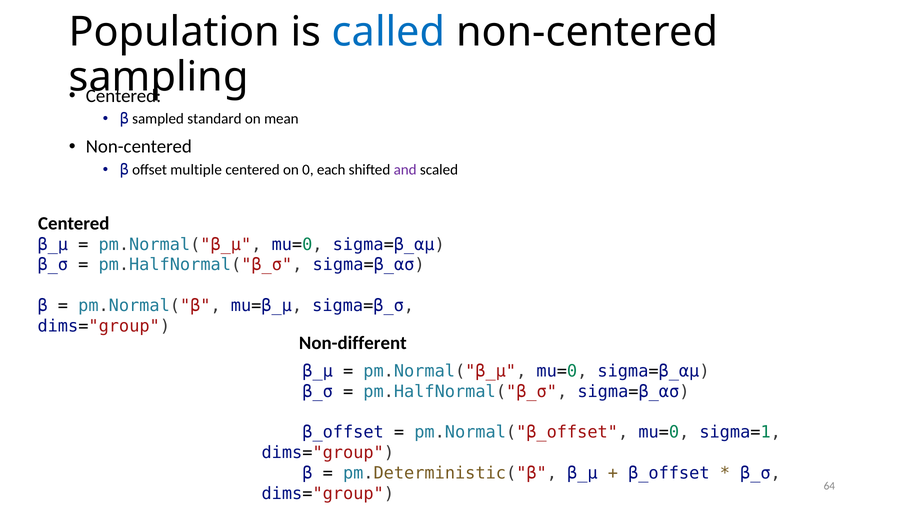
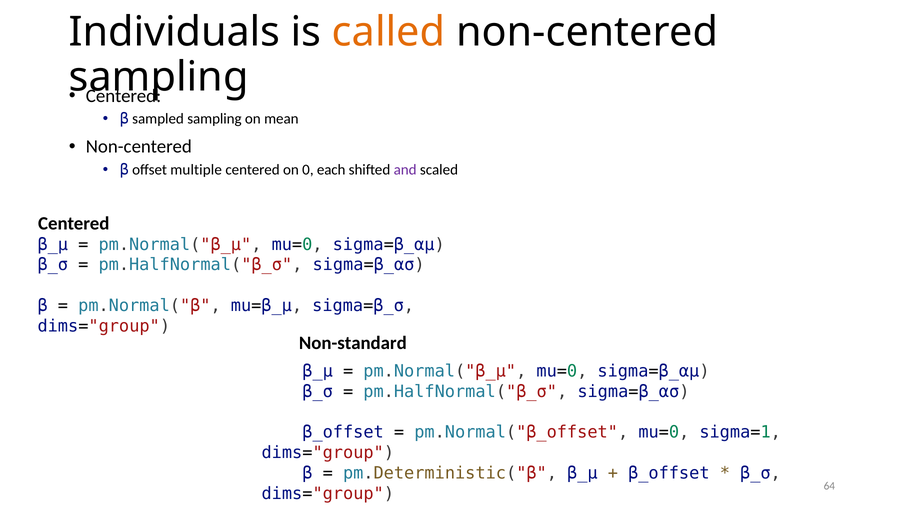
Population: Population -> Individuals
called colour: blue -> orange
sampled standard: standard -> sampling
Non-different: Non-different -> Non-standard
